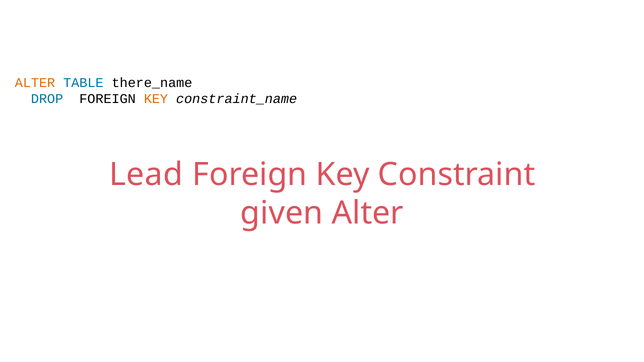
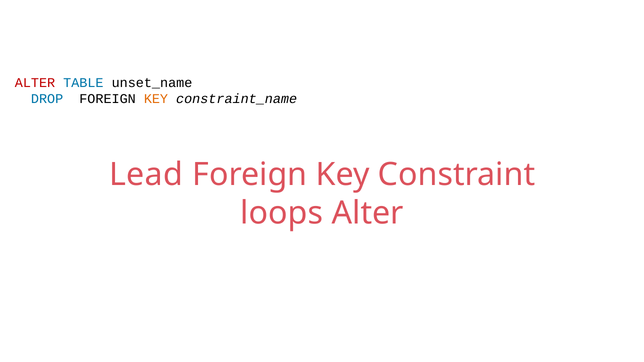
ALTER at (35, 83) colour: orange -> red
there_name: there_name -> unset_name
given: given -> loops
